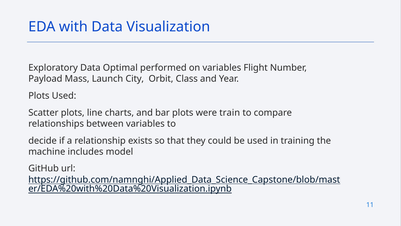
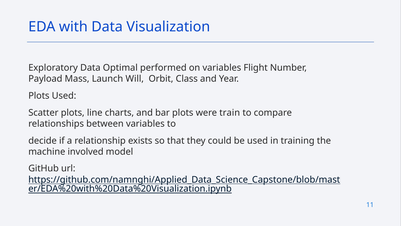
City: City -> Will
includes: includes -> involved
